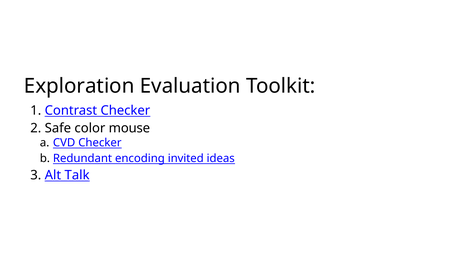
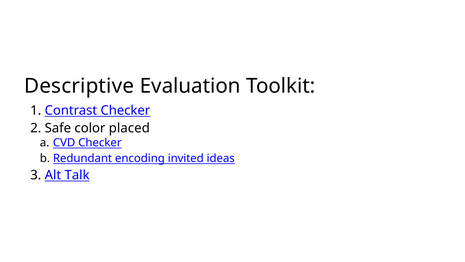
Exploration: Exploration -> Descriptive
mouse: mouse -> placed
